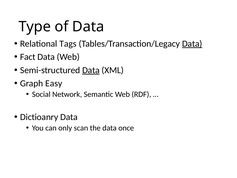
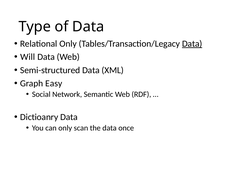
Relational Tags: Tags -> Only
Fact: Fact -> Will
Data at (91, 70) underline: present -> none
